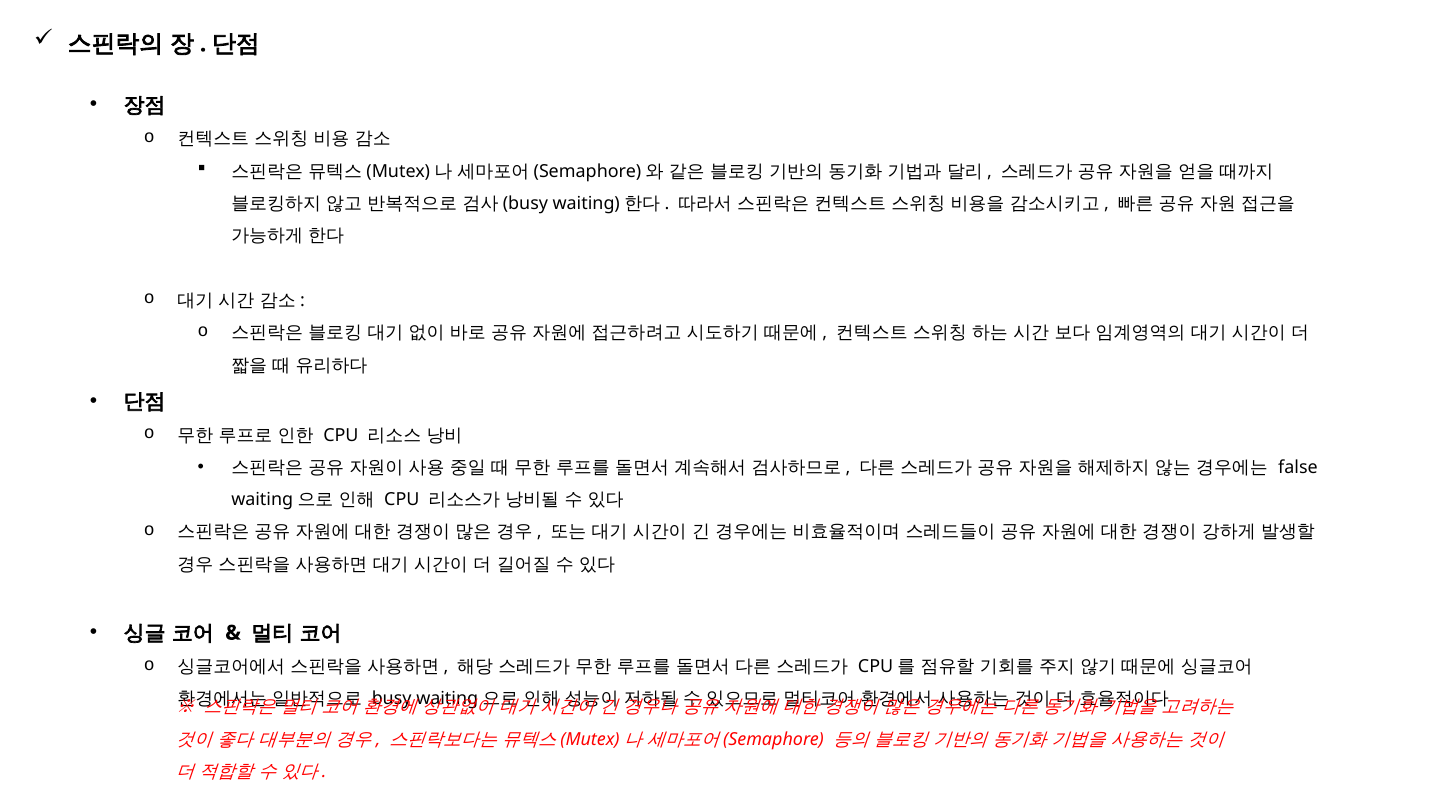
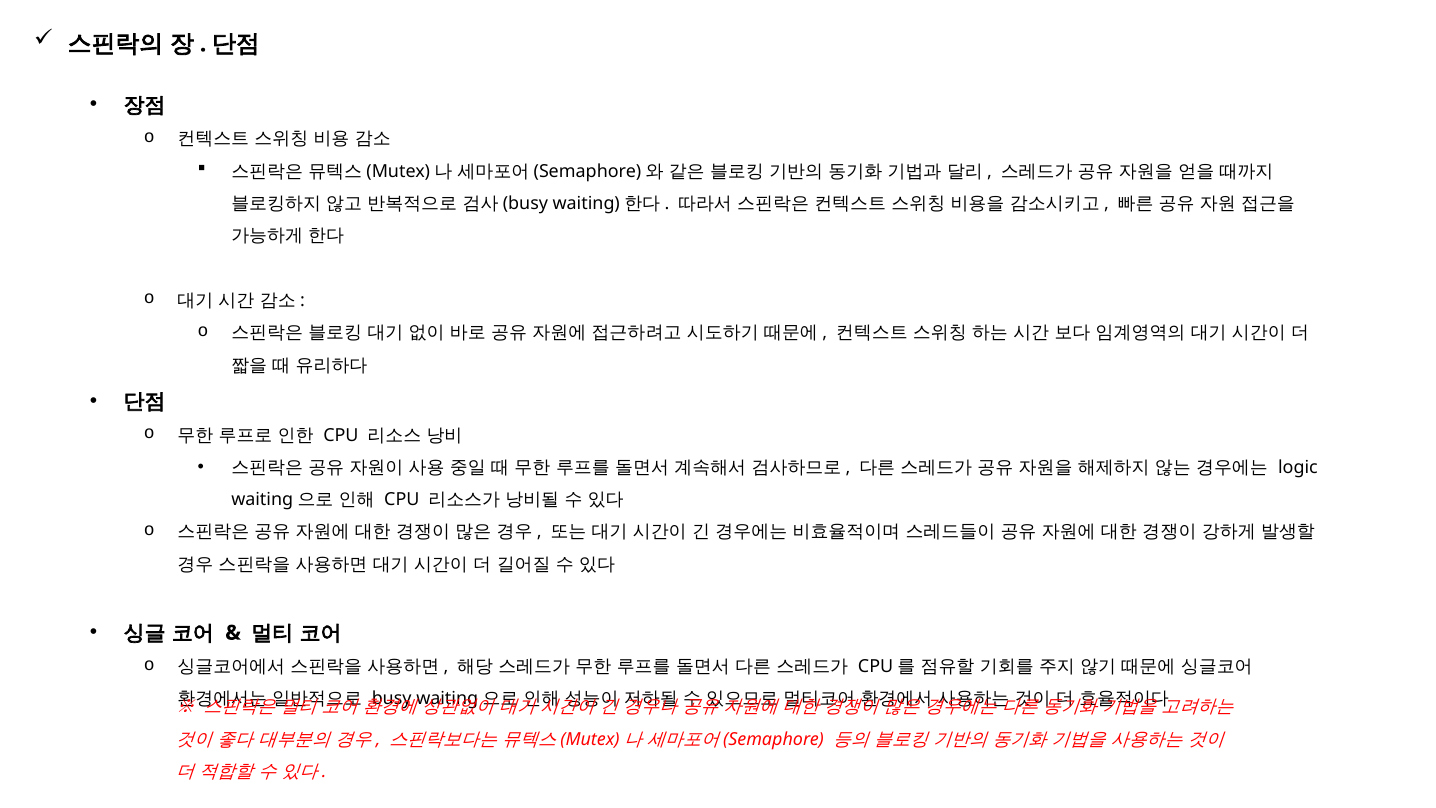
false: false -> logic
